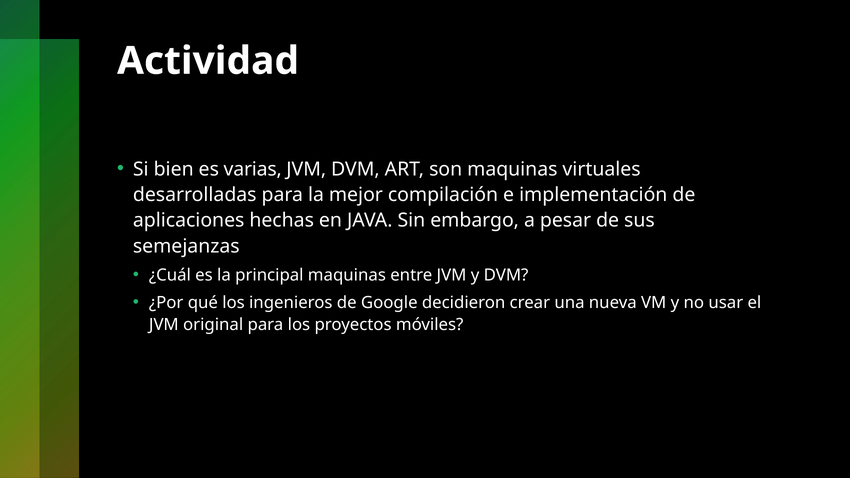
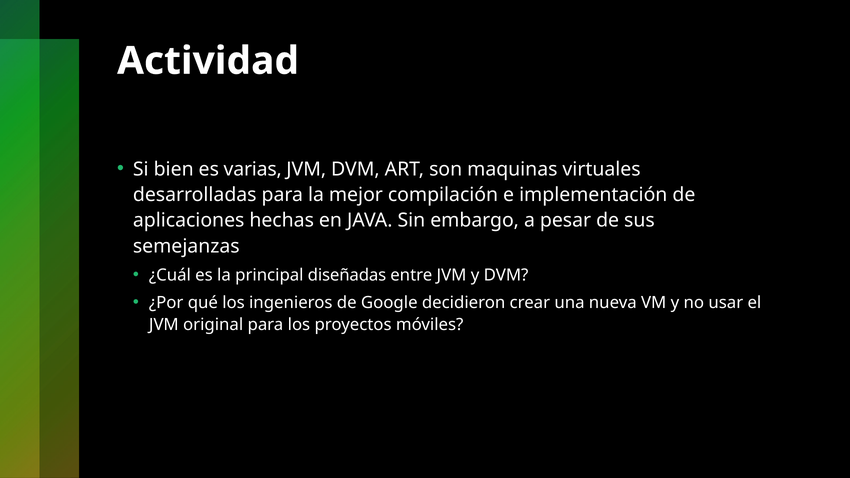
principal maquinas: maquinas -> diseñadas
